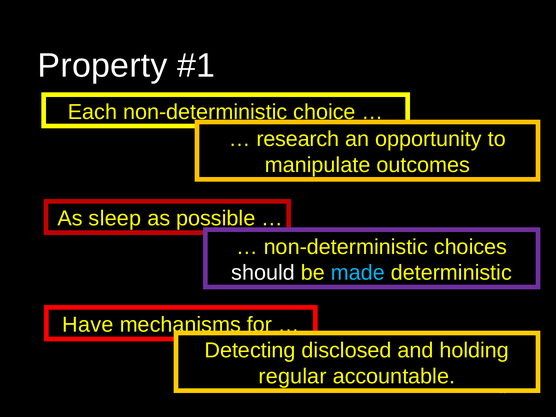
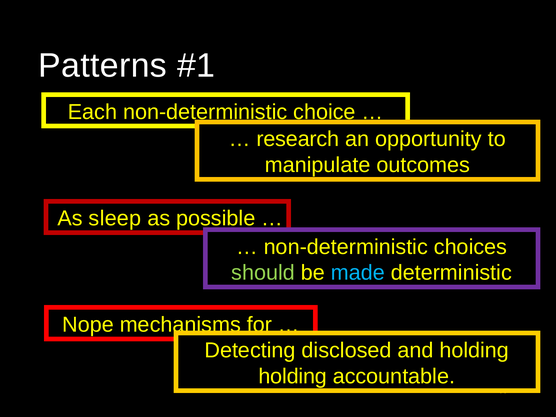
Property: Property -> Patterns
should colour: white -> light green
Have: Have -> Nope
regular at (293, 376): regular -> holding
